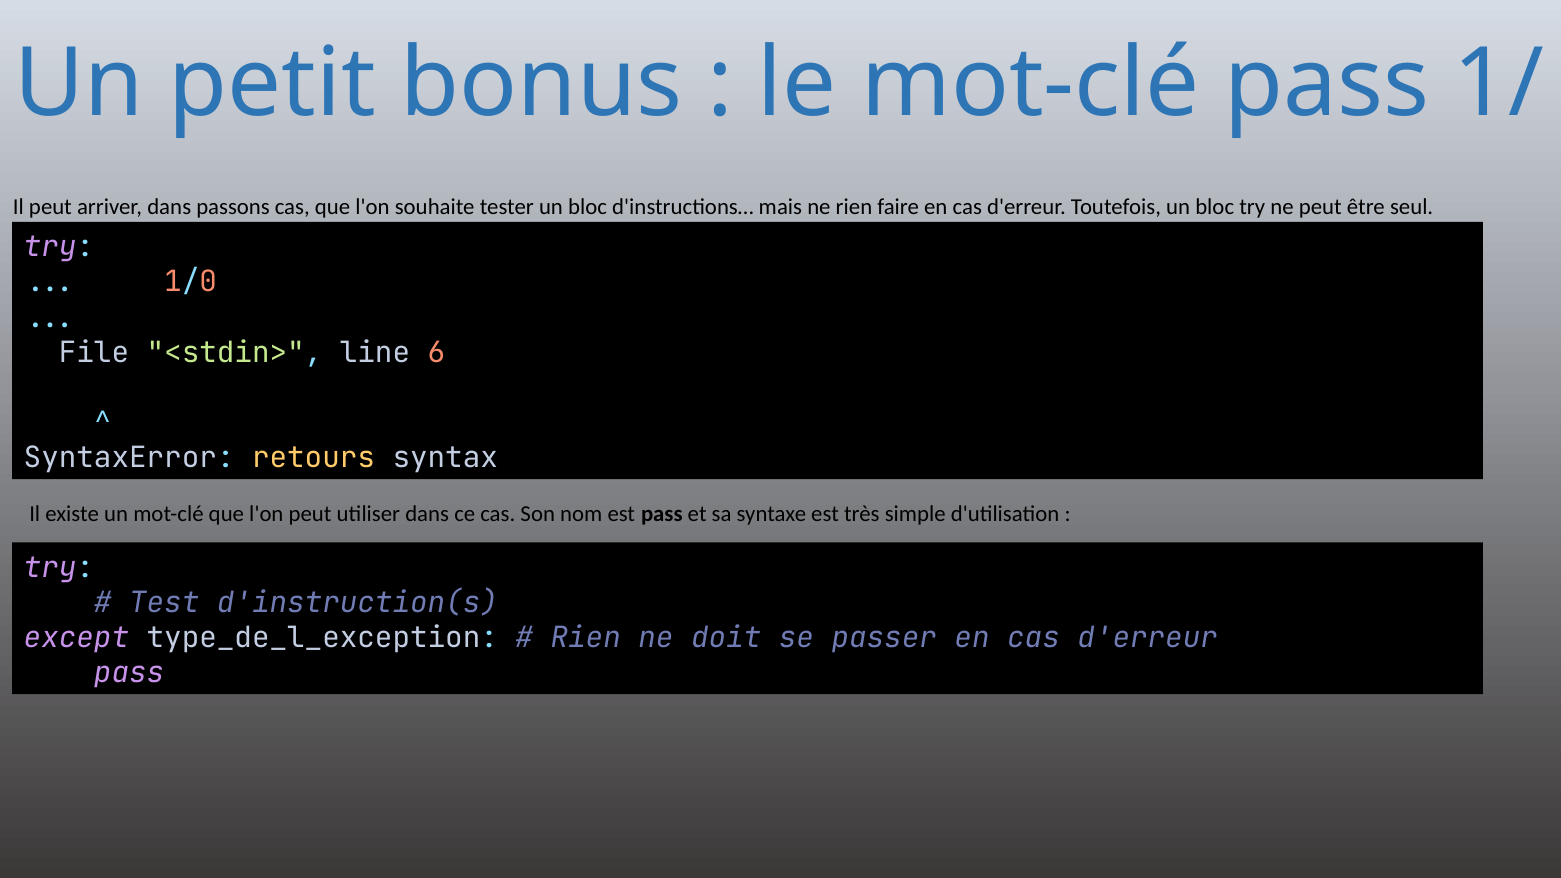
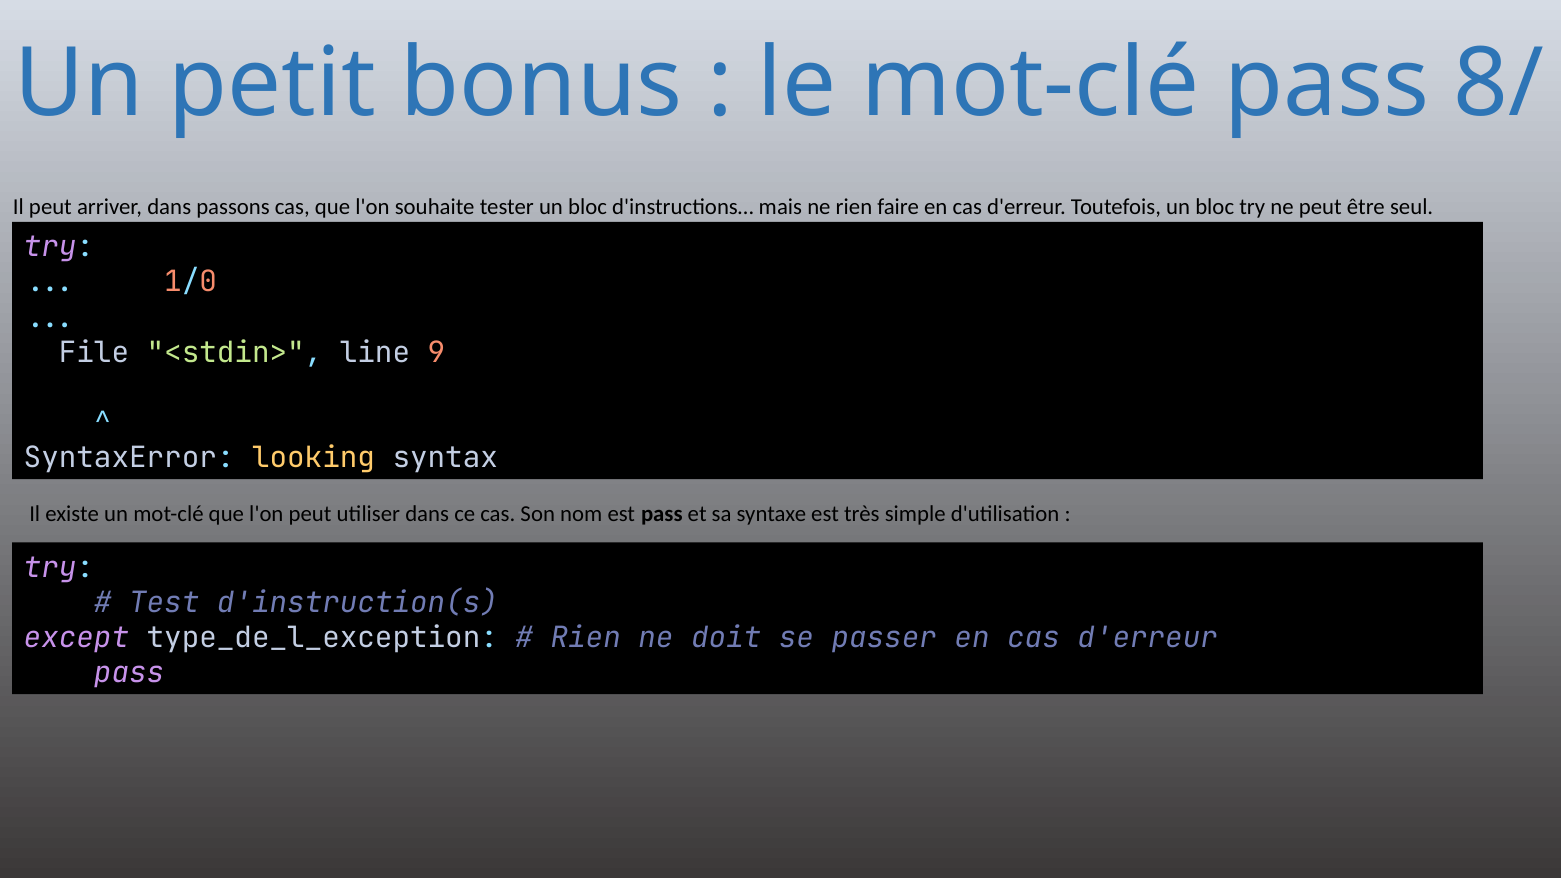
1/: 1/ -> 8/
6: 6 -> 9
retours: retours -> looking
